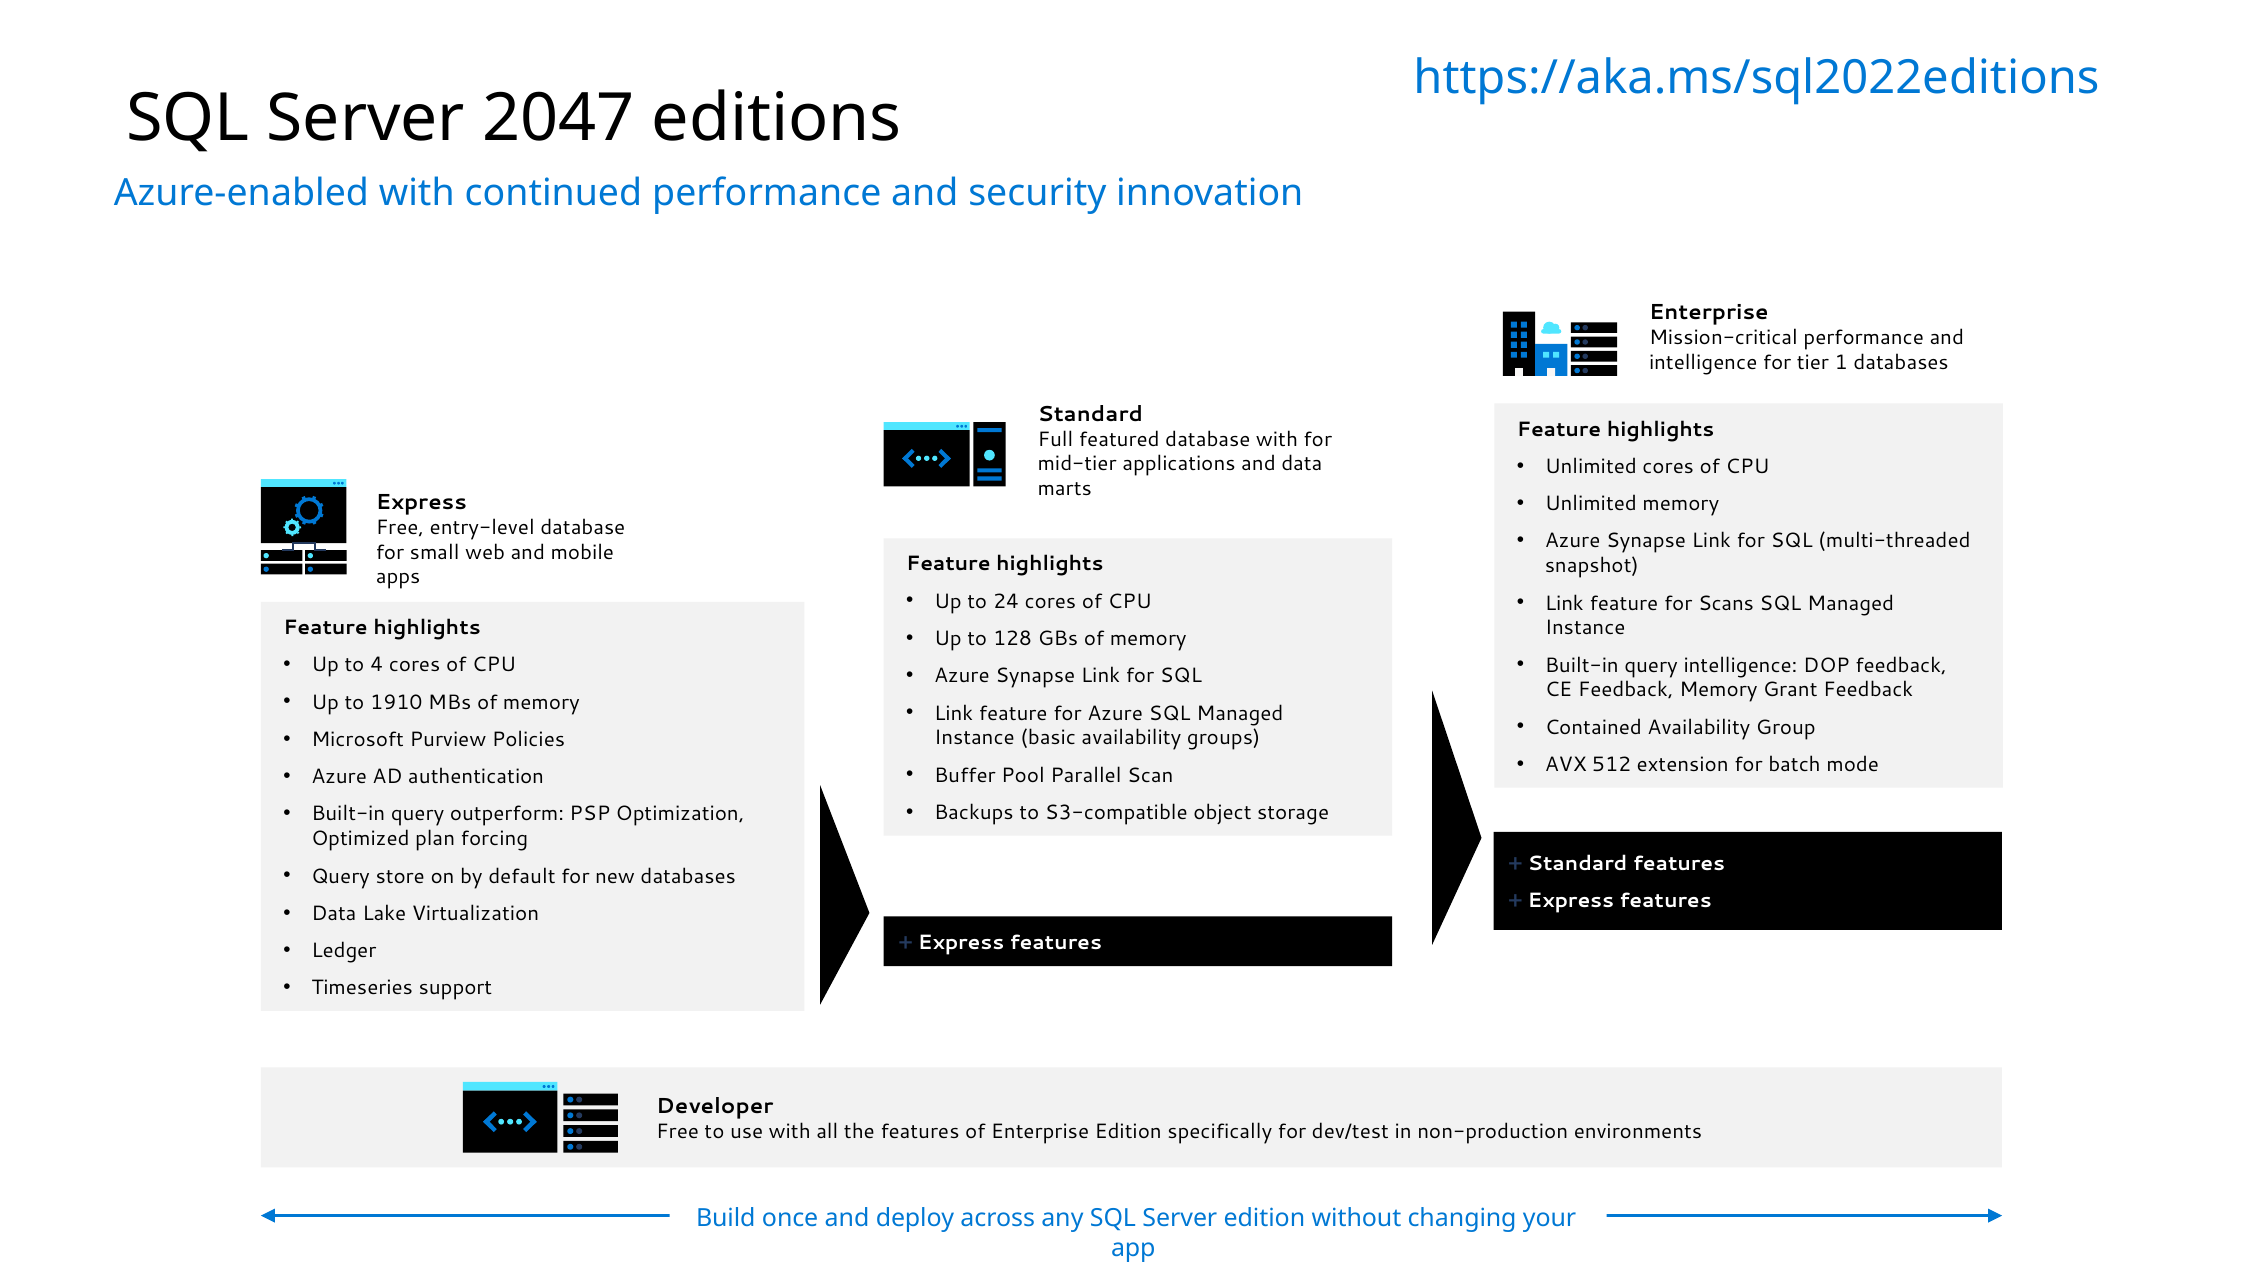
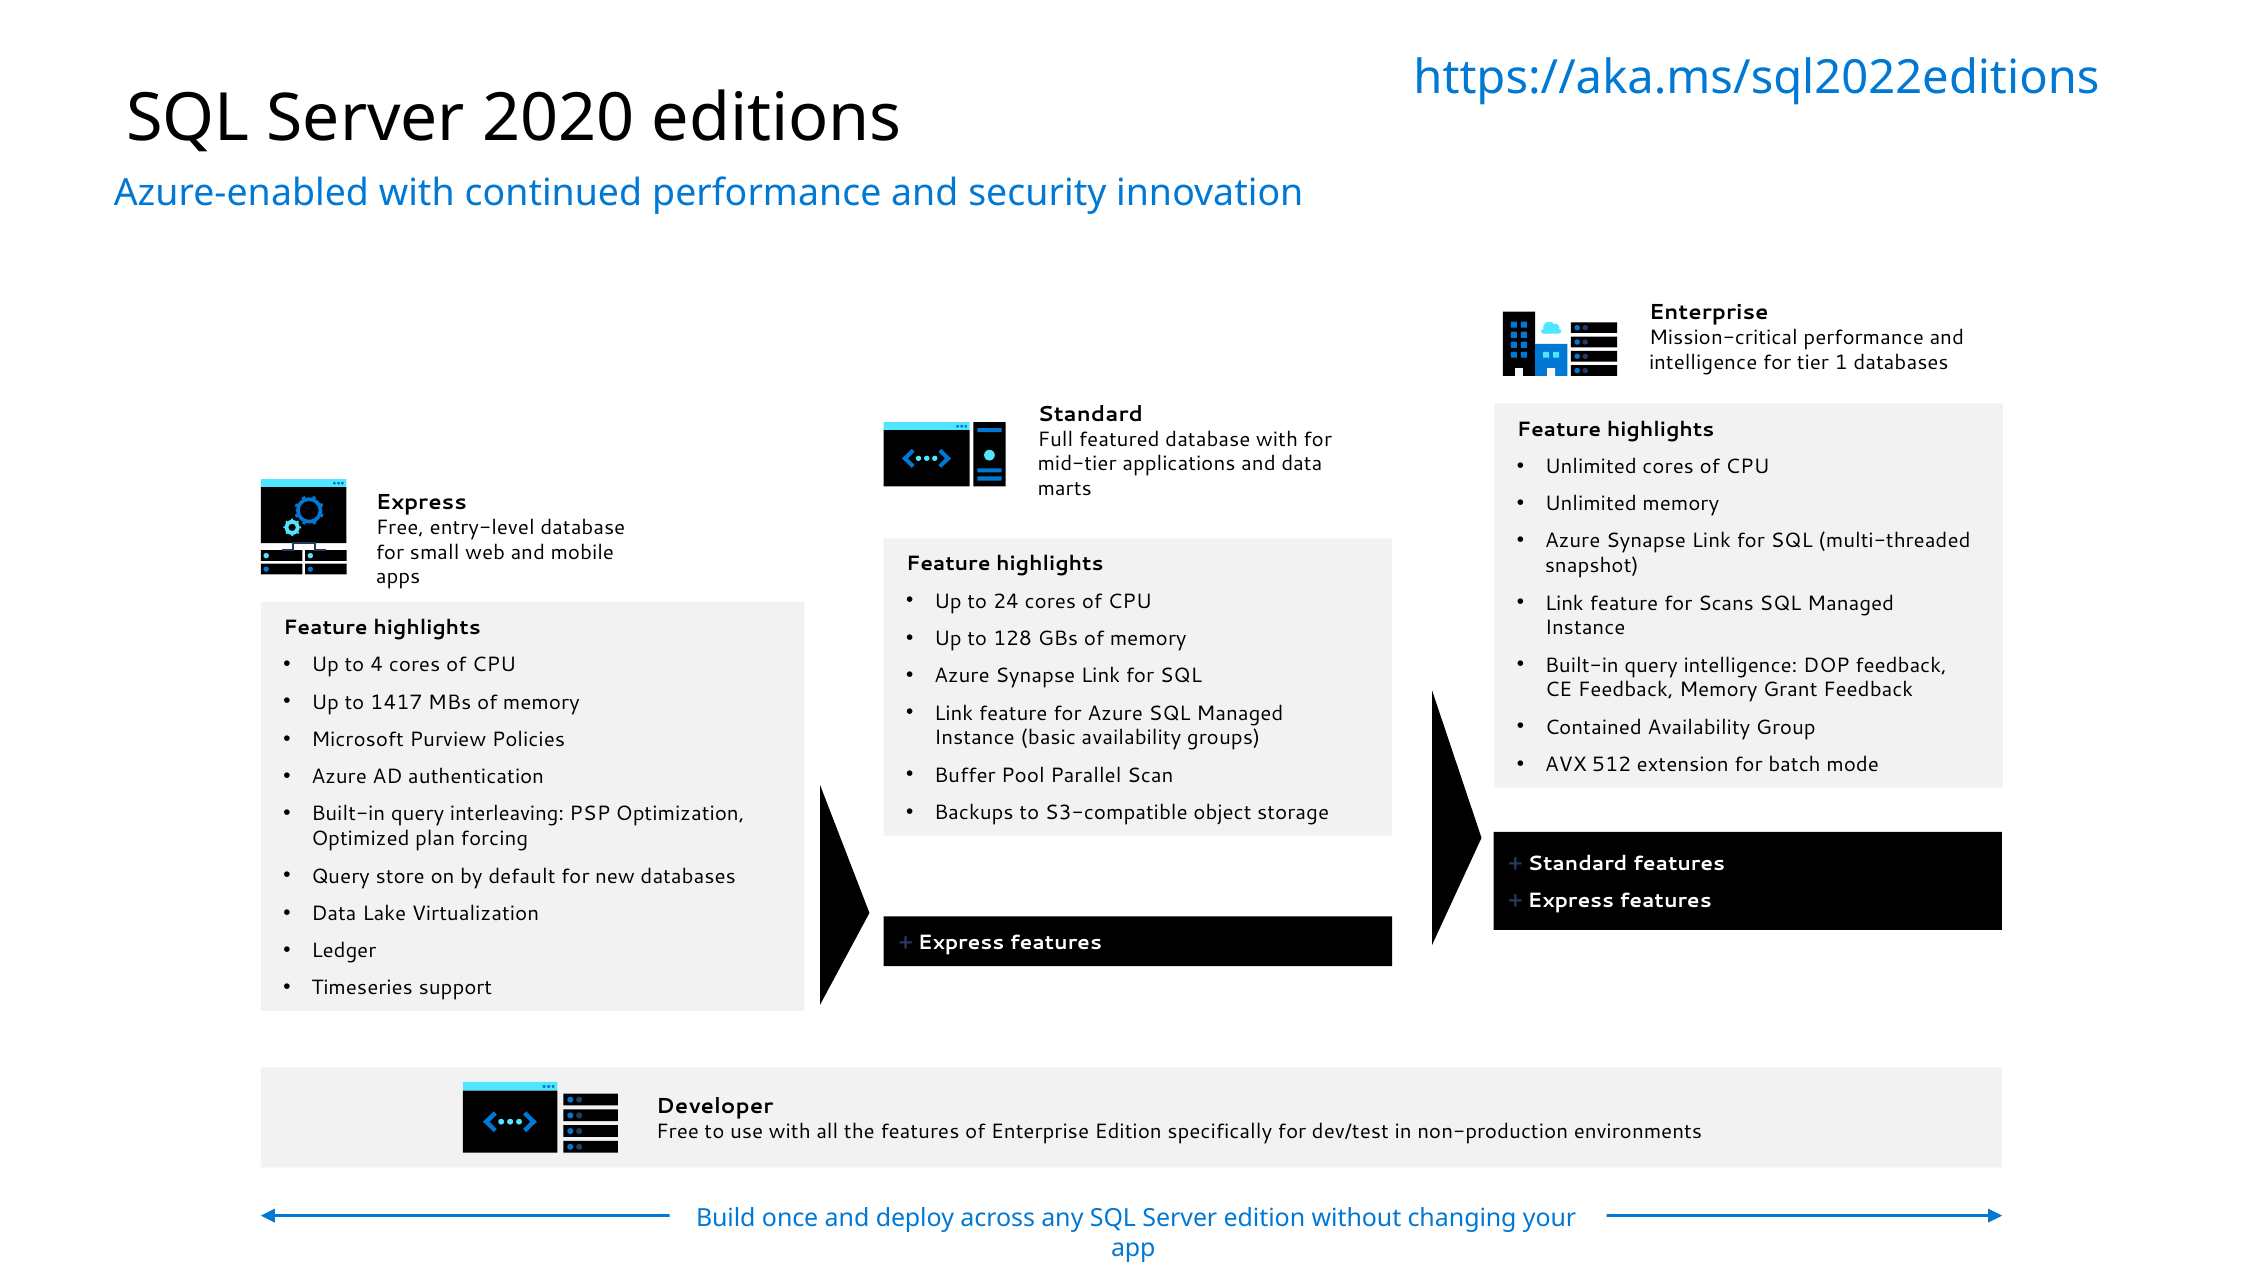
2047: 2047 -> 2020
1910: 1910 -> 1417
outperform: outperform -> interleaving
